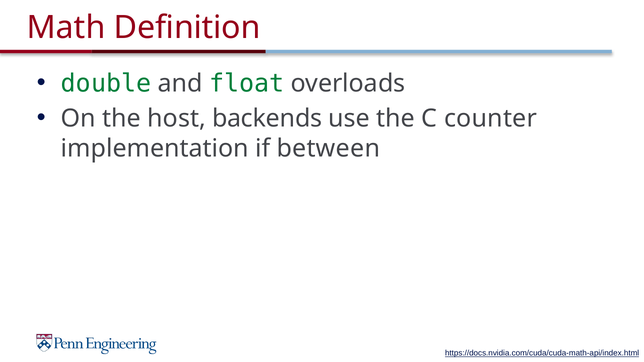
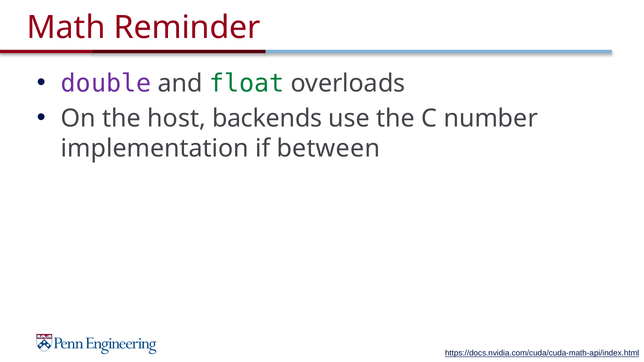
Definition: Definition -> Reminder
double colour: green -> purple
counter: counter -> number
